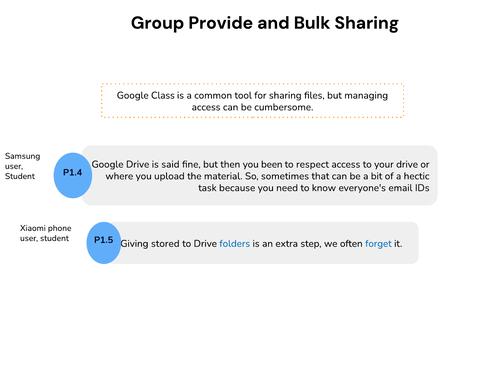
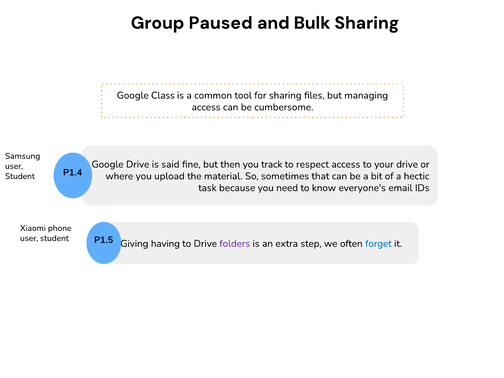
Provide: Provide -> Paused
been: been -> track
stored: stored -> having
folders colour: blue -> purple
